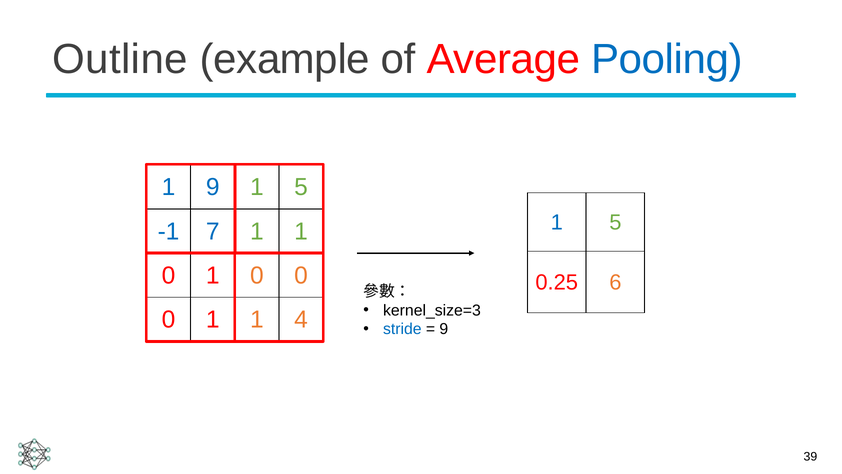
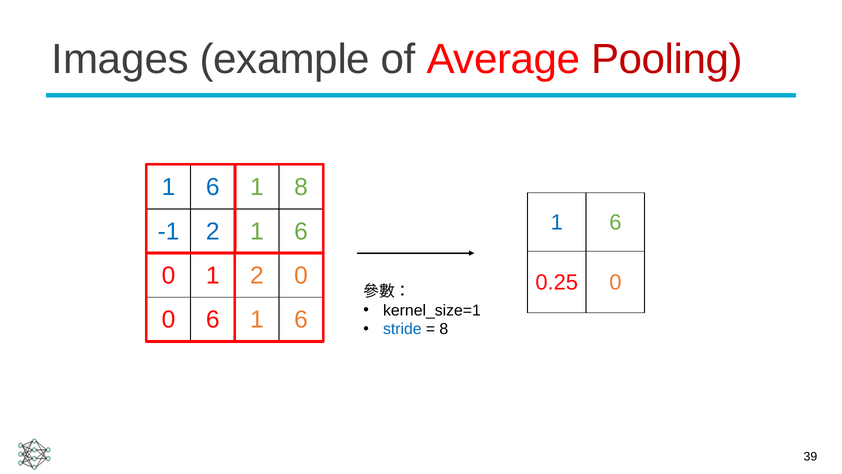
Outline: Outline -> Images
Pooling colour: blue -> red
9 at (213, 187): 9 -> 6
5 at (301, 187): 5 -> 8
5 at (615, 222): 5 -> 6
-1 7: 7 -> 2
1 at (301, 231): 1 -> 6
0 1 0: 0 -> 2
0.25 6: 6 -> 0
kernel_size=3: kernel_size=3 -> kernel_size=1
1 at (213, 320): 1 -> 6
4 at (301, 320): 4 -> 6
9 at (444, 329): 9 -> 8
